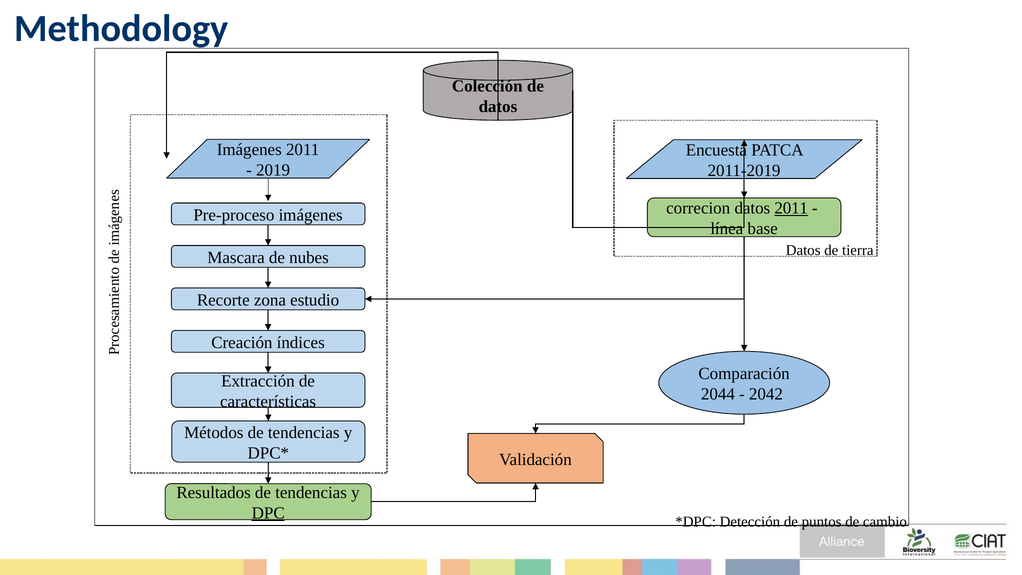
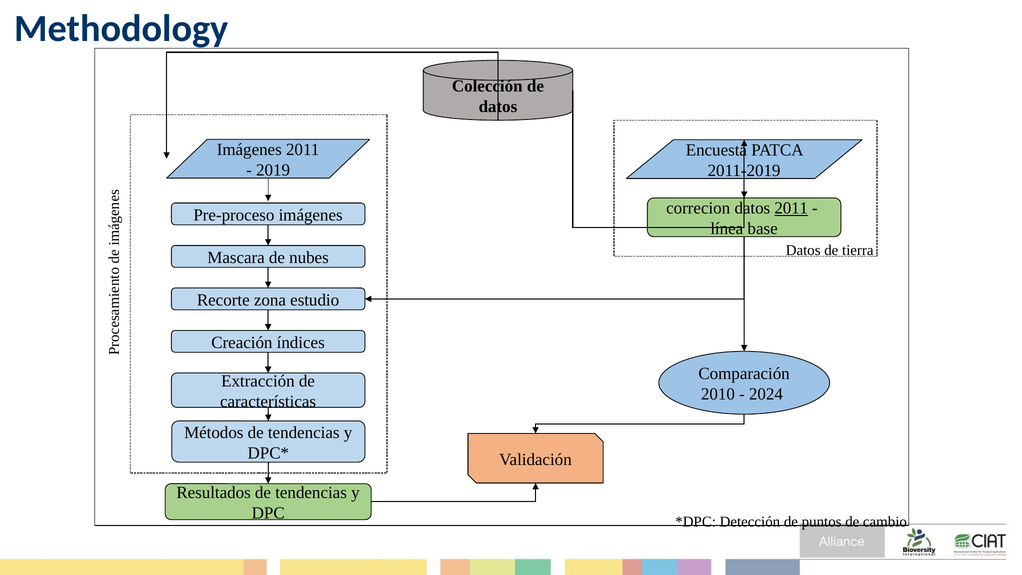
2044: 2044 -> 2010
2042: 2042 -> 2024
DPC underline: present -> none
